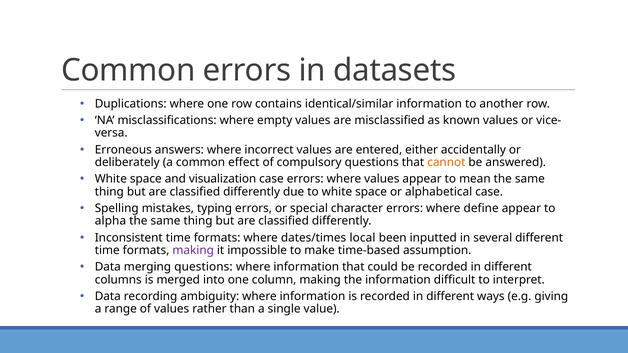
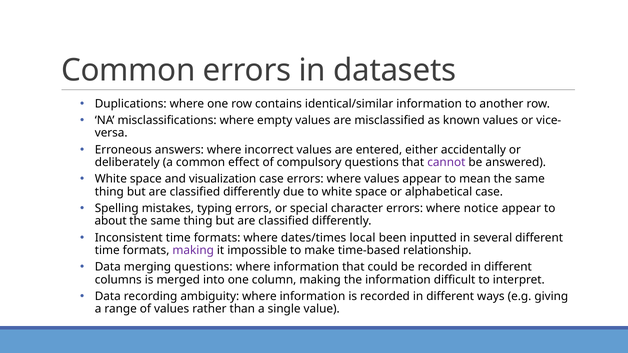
cannot colour: orange -> purple
define: define -> notice
alpha: alpha -> about
assumption: assumption -> relationship
